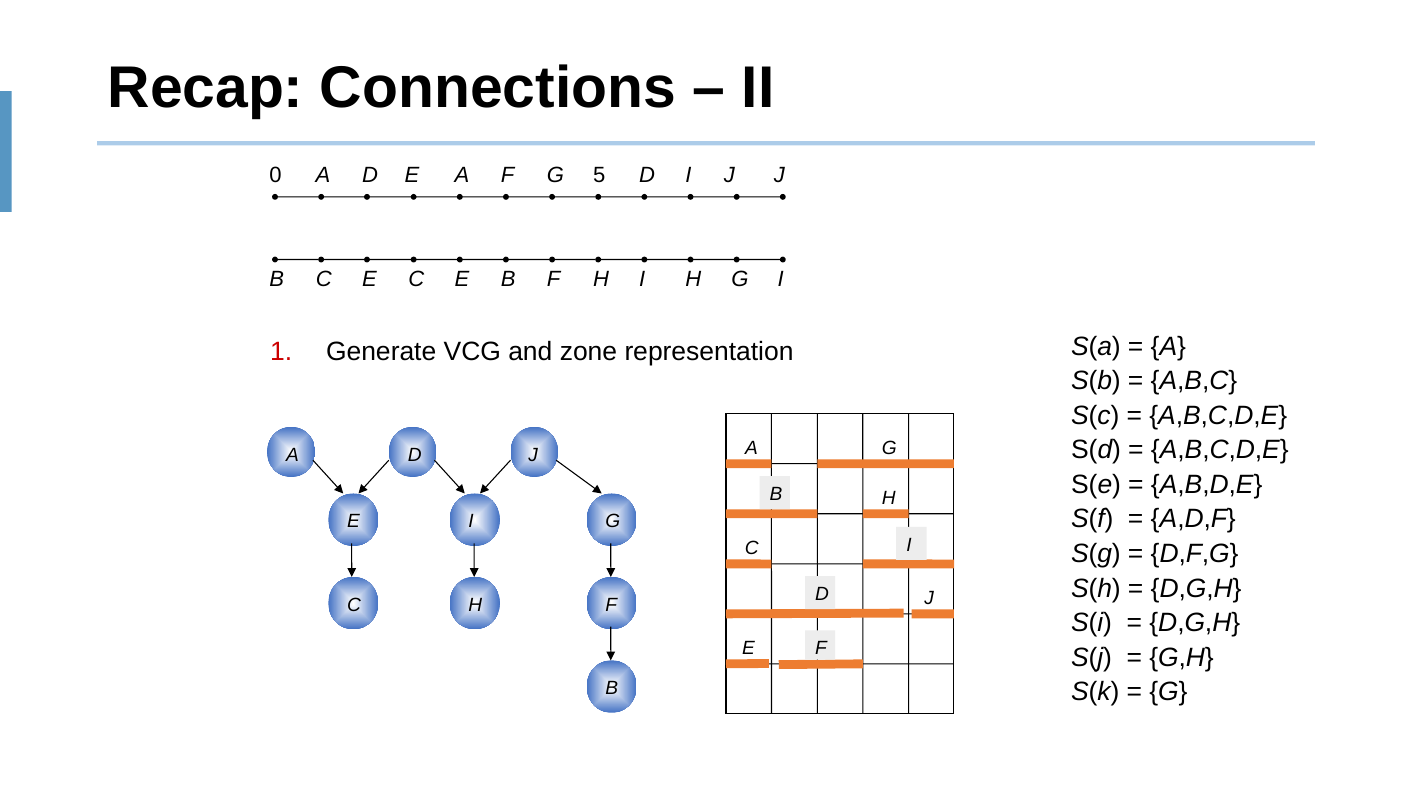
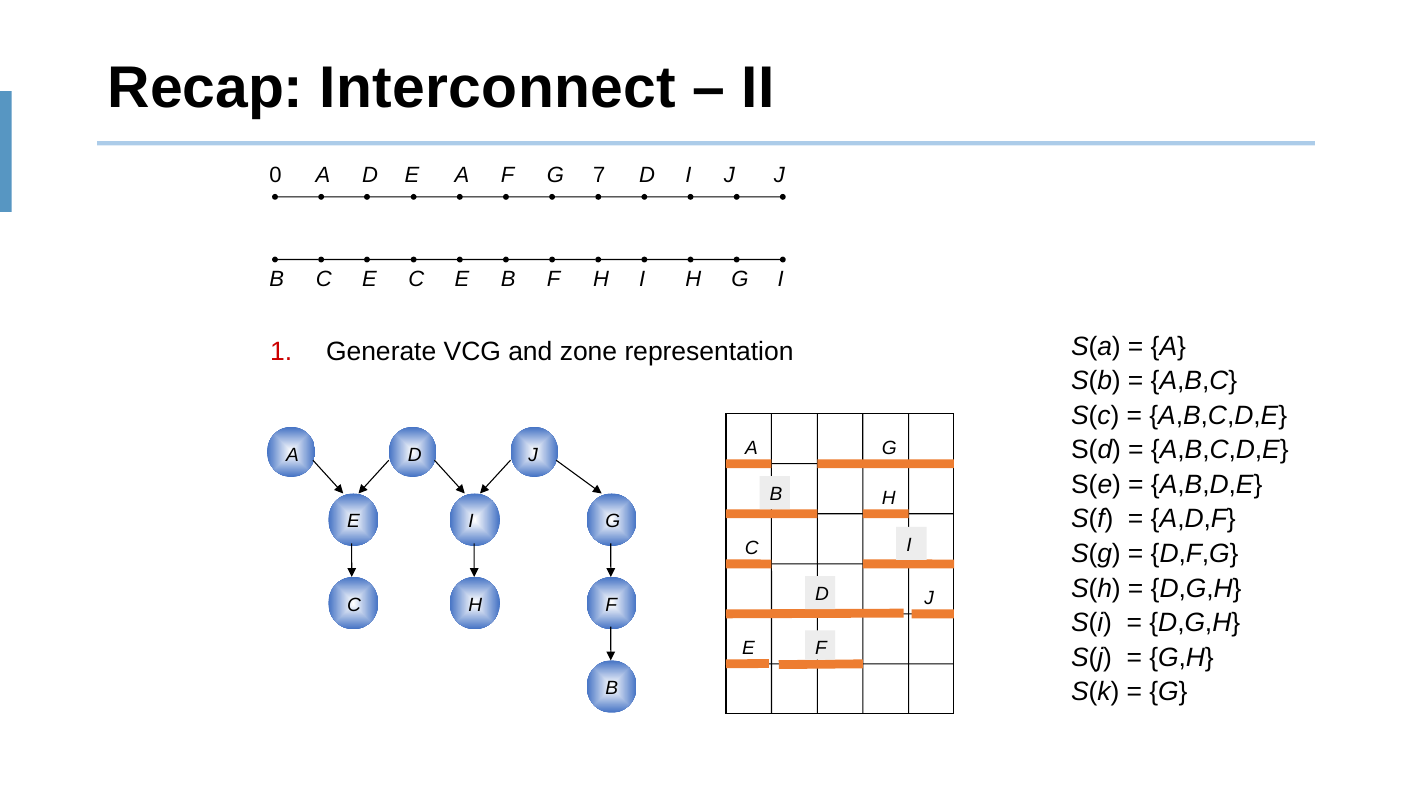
Connections: Connections -> Interconnect
5: 5 -> 7
